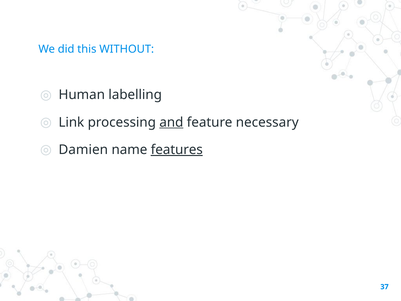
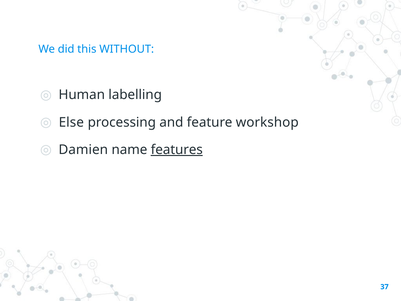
Link: Link -> Else
and underline: present -> none
necessary: necessary -> workshop
